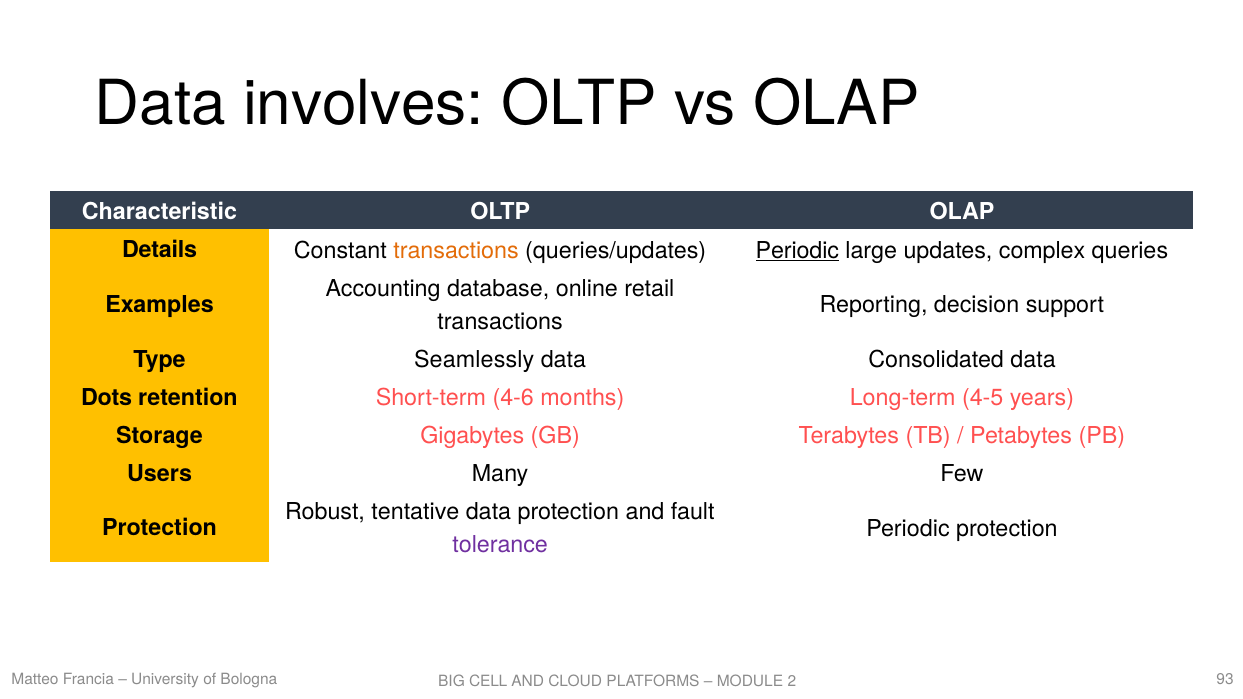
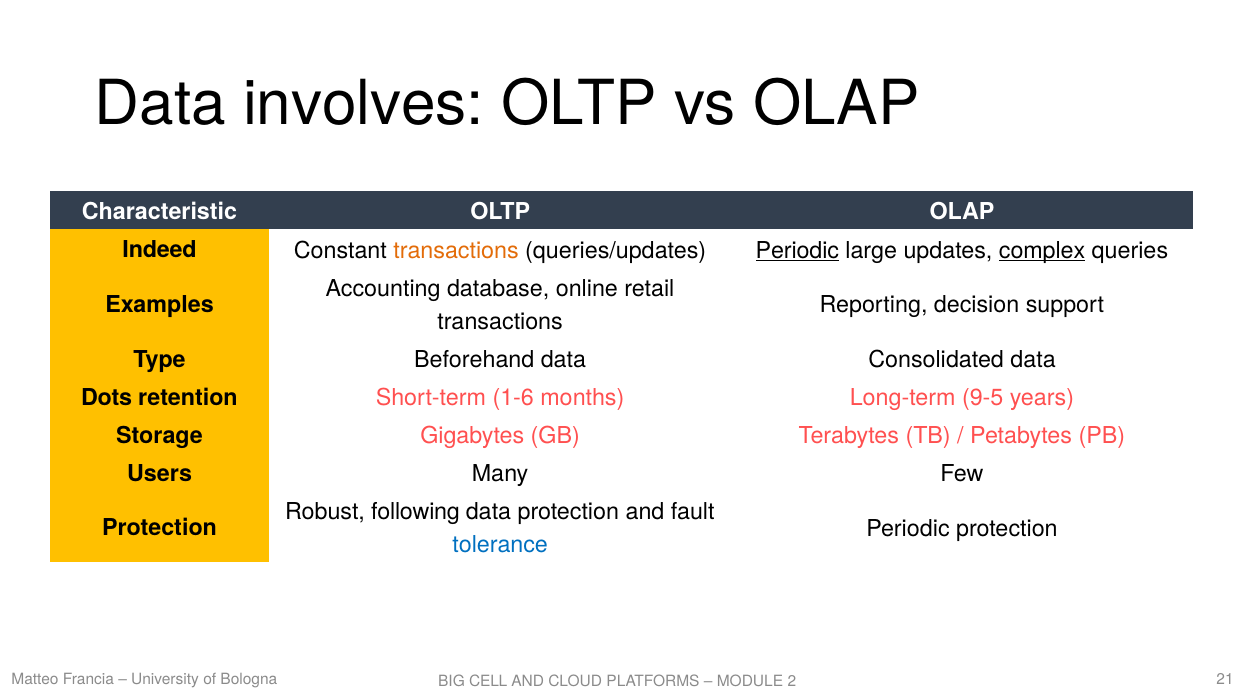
Details: Details -> Indeed
complex underline: none -> present
Seamlessly: Seamlessly -> Beforehand
4-6: 4-6 -> 1-6
4-5: 4-5 -> 9-5
tentative: tentative -> following
tolerance colour: purple -> blue
93: 93 -> 21
